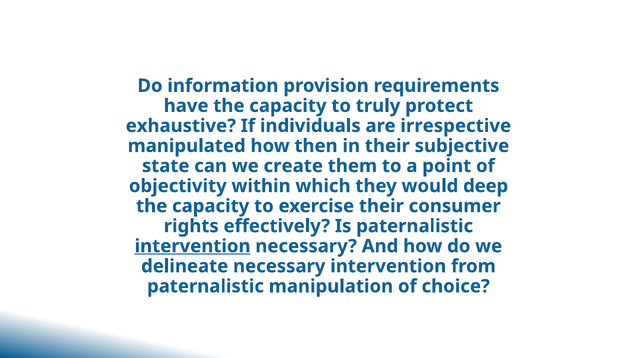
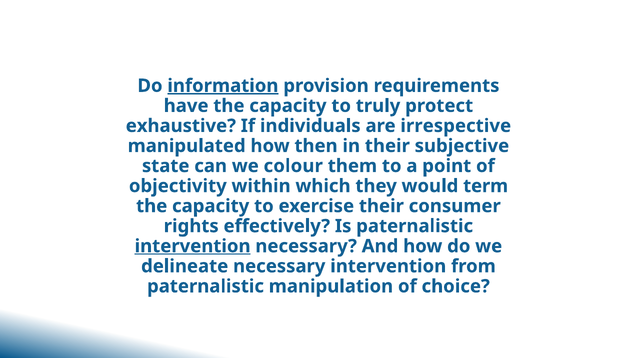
information underline: none -> present
create: create -> colour
deep: deep -> term
